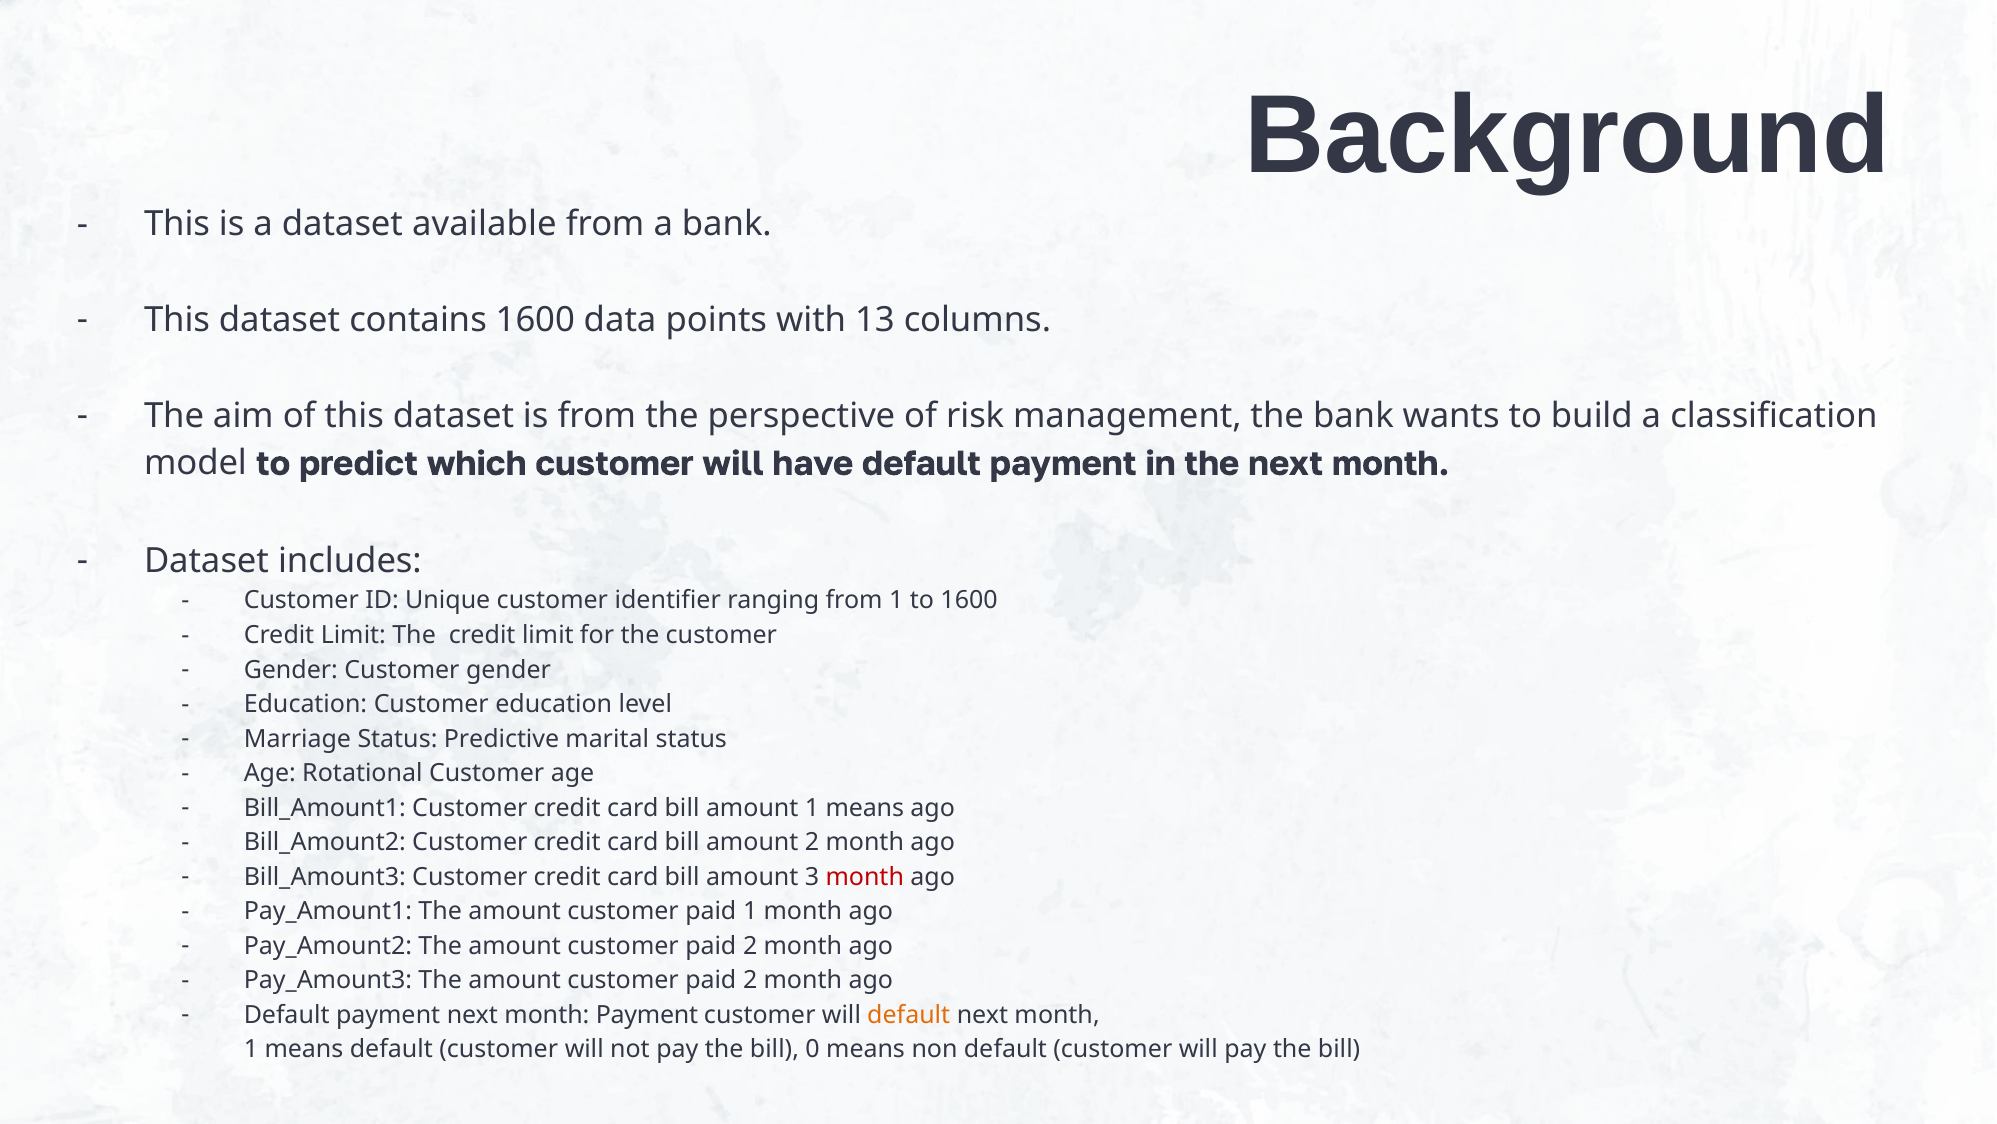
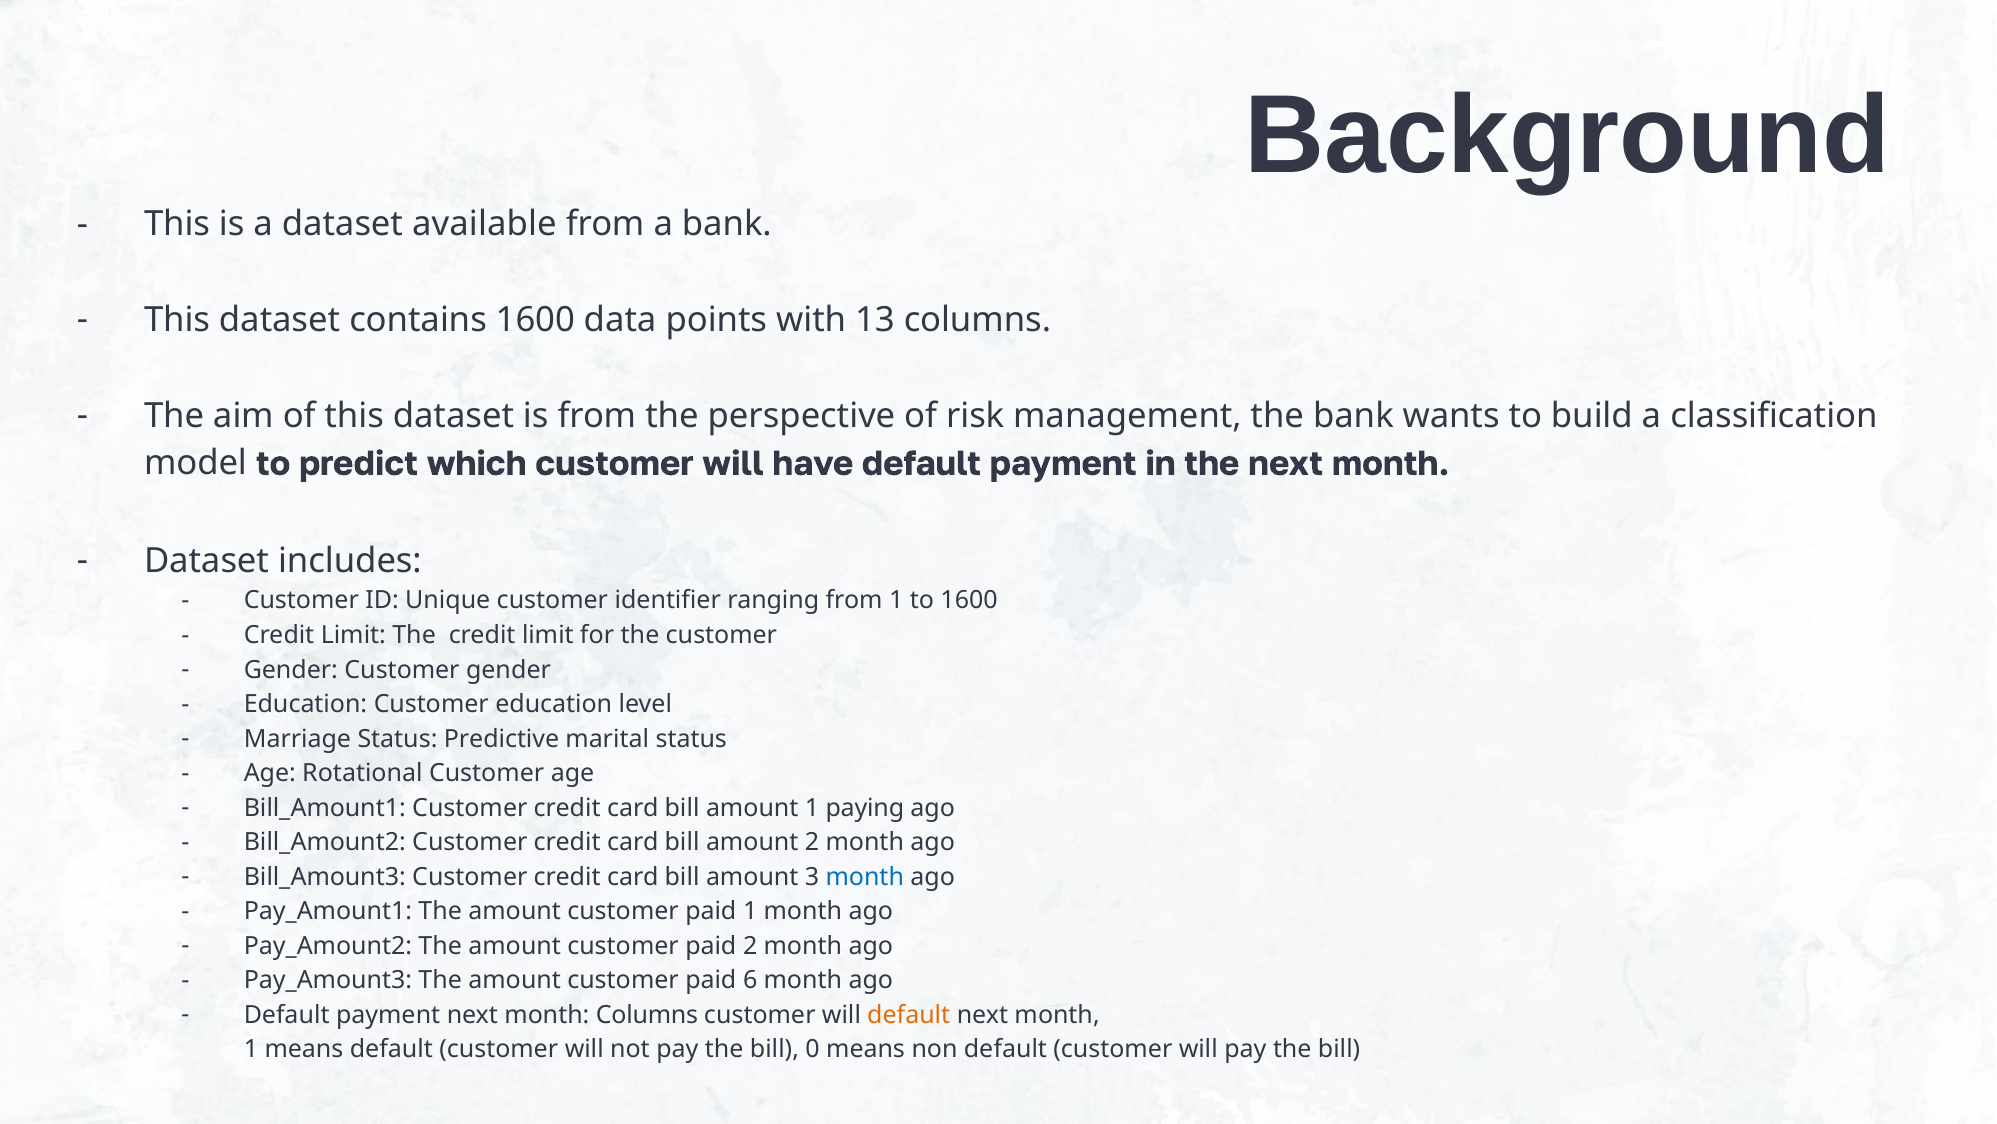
amount 1 means: means -> paying
month at (865, 876) colour: red -> blue
2 at (750, 980): 2 -> 6
month Payment: Payment -> Columns
